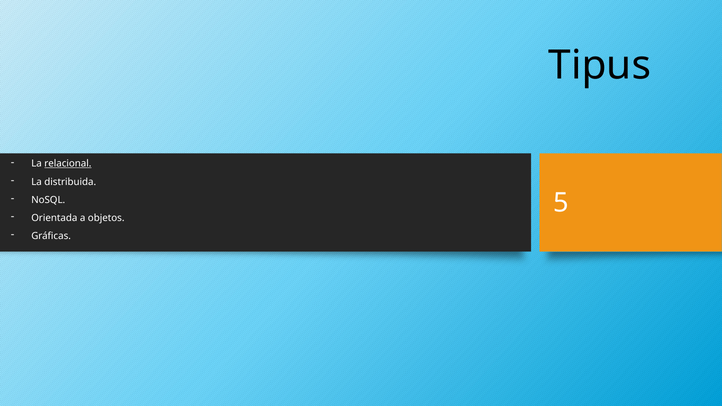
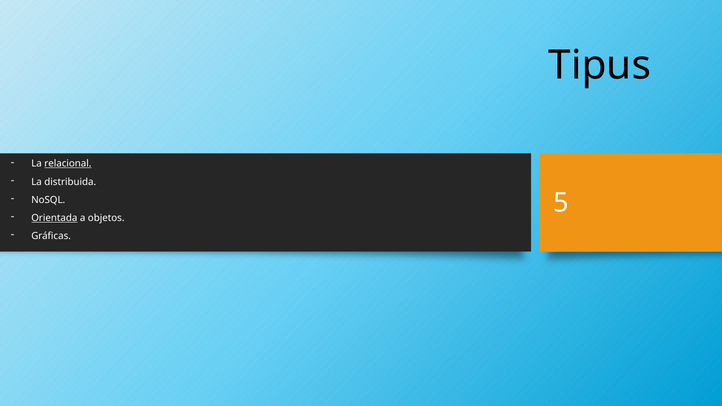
Orientada underline: none -> present
